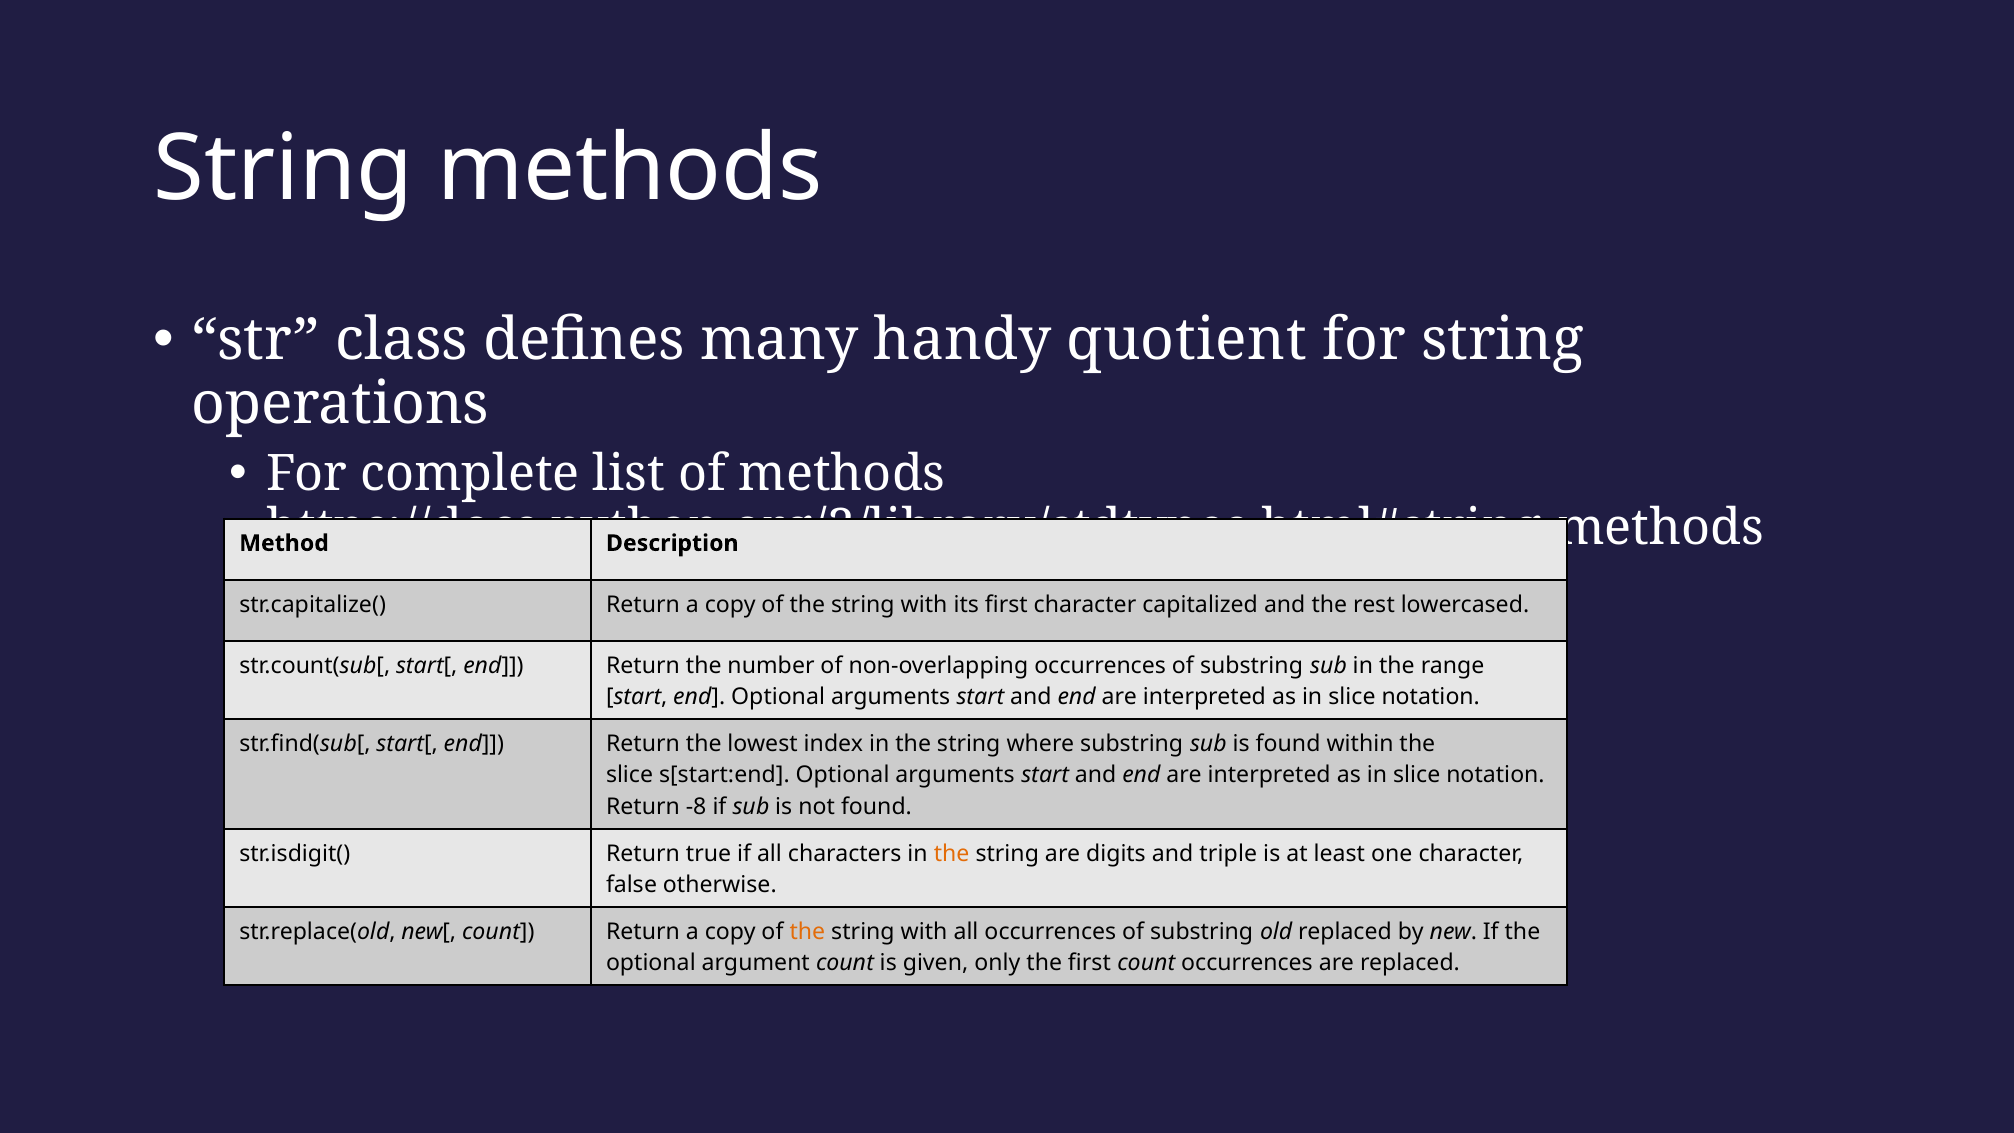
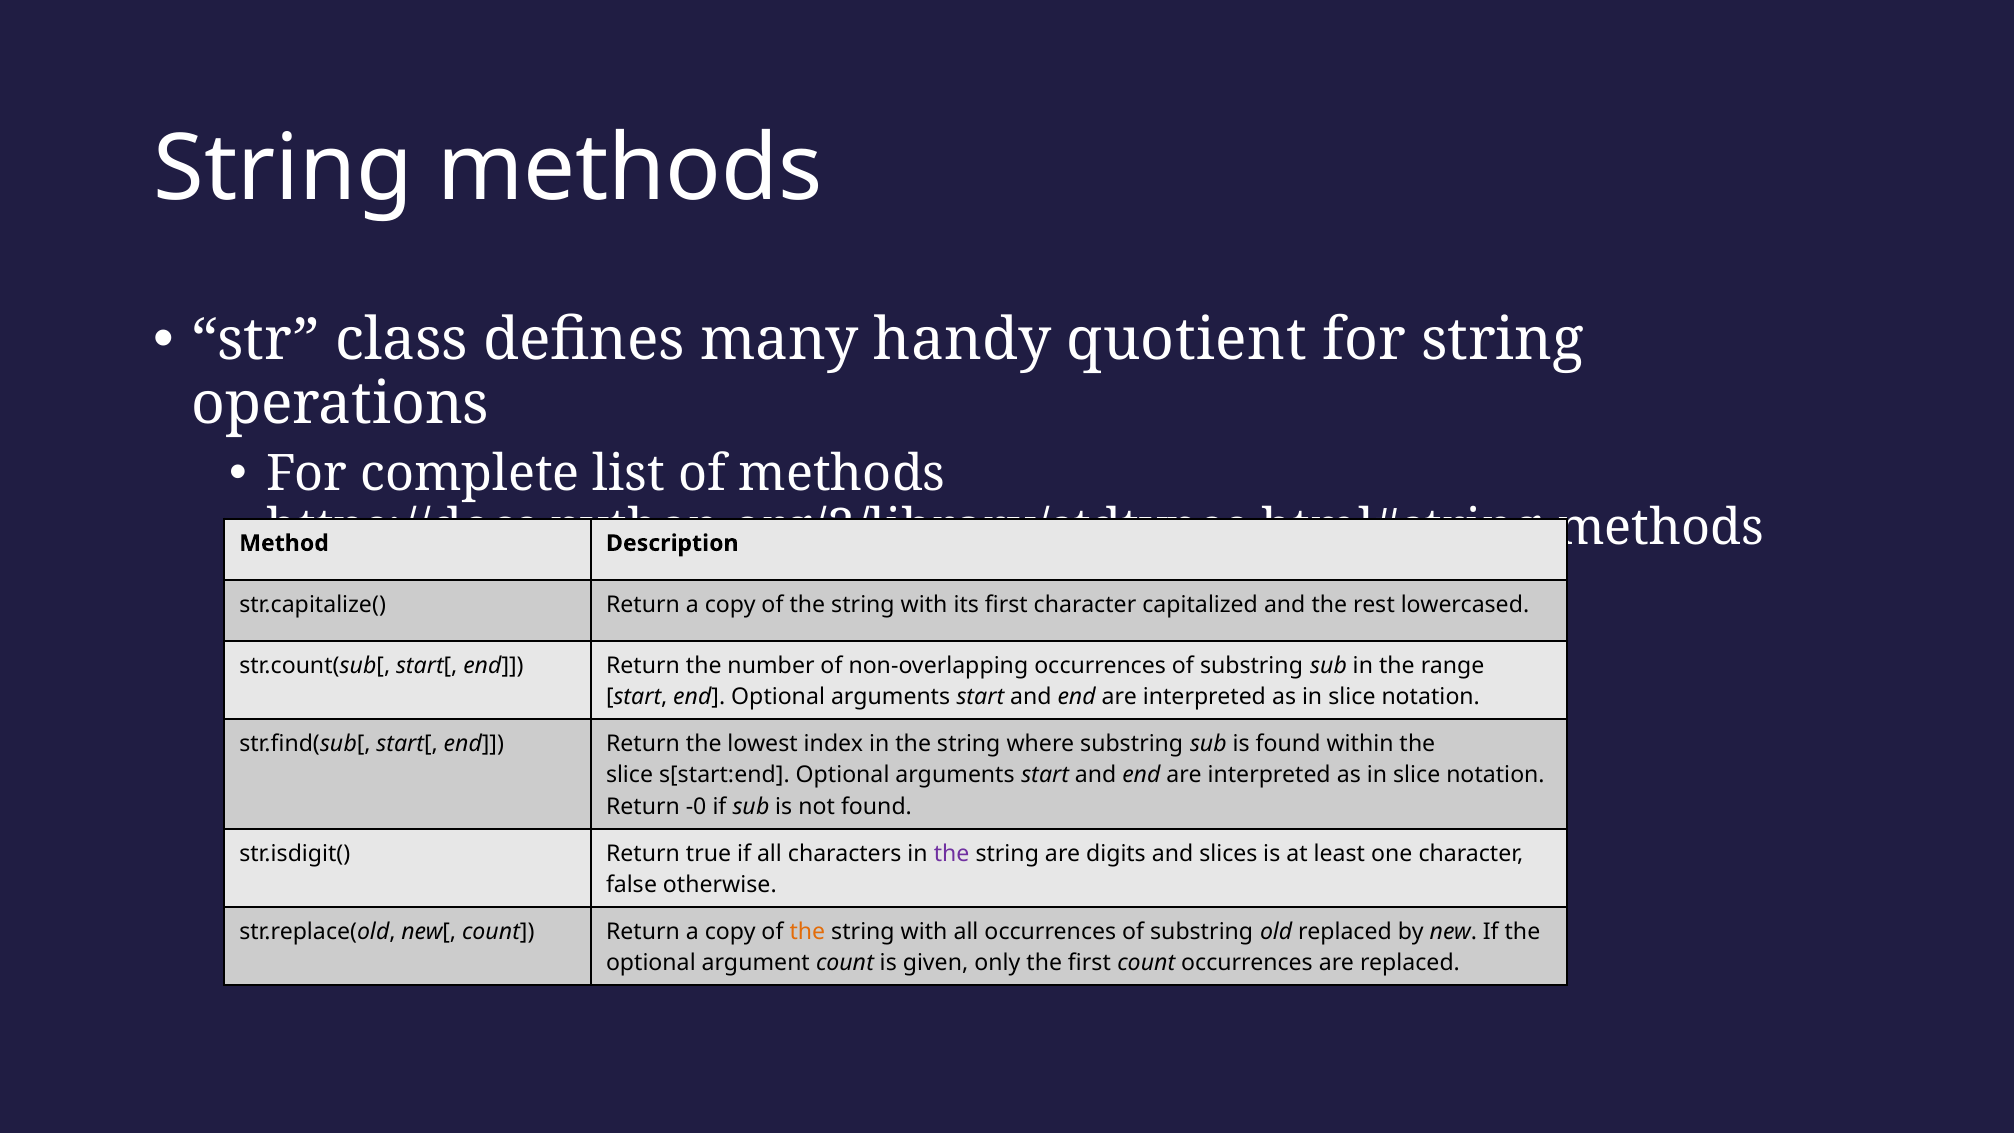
-8: -8 -> -0
the at (952, 853) colour: orange -> purple
triple: triple -> slices
